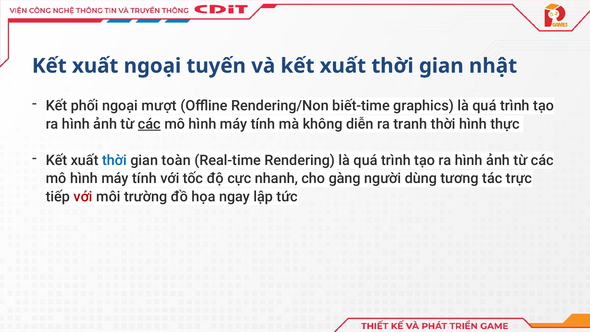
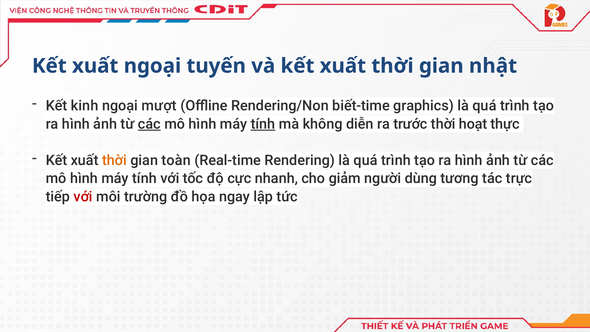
phối: phối -> kinh
tính at (263, 124) underline: none -> present
tranh: tranh -> trước
thời hình: hình -> hoạt
thời at (115, 160) colour: blue -> orange
gàng: gàng -> giảm
